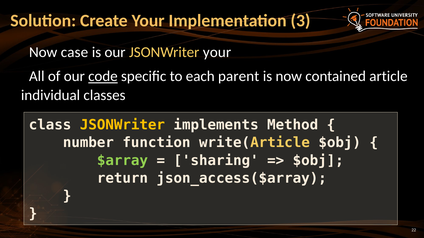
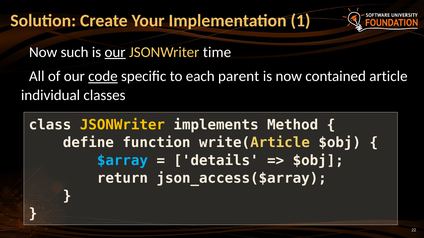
3: 3 -> 1
case: case -> such
our at (115, 52) underline: none -> present
JSONWriter your: your -> time
number: number -> define
$array colour: light green -> light blue
sharing: sharing -> details
